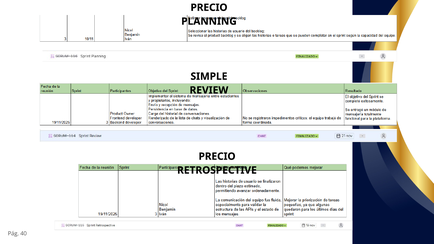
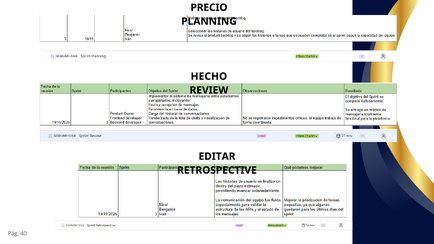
SIMPLE: SIMPLE -> HECHO
PRECIO at (217, 157): PRECIO -> EDITAR
